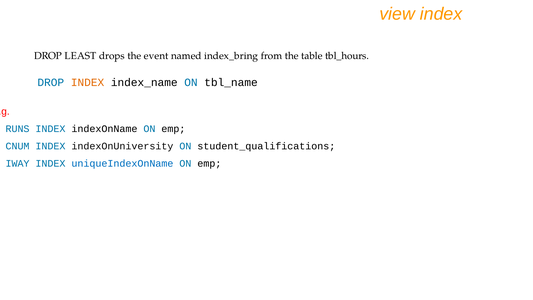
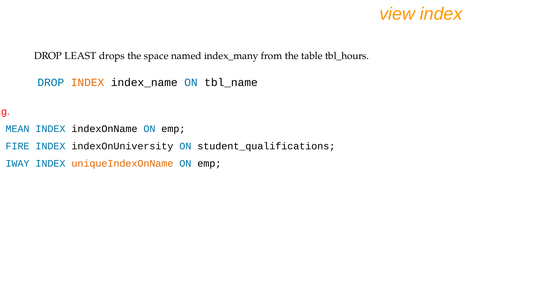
event: event -> space
index_bring: index_bring -> index_many
RUNS: RUNS -> MEAN
CNUM: CNUM -> FIRE
uniqueIndexOnName colour: blue -> orange
